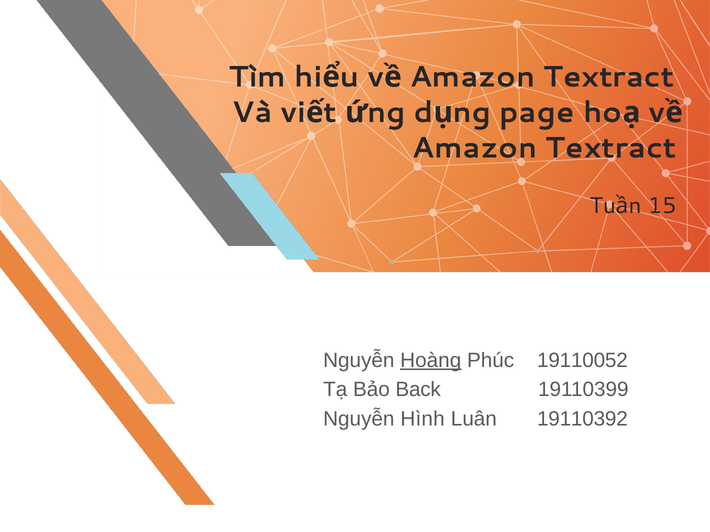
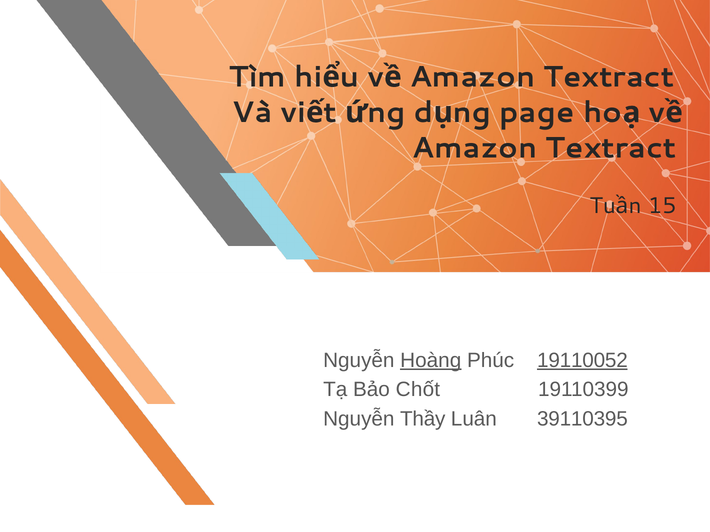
19110052 underline: none -> present
Back: Back -> Chốt
Hình: Hình -> Thầy
19110392: 19110392 -> 39110395
